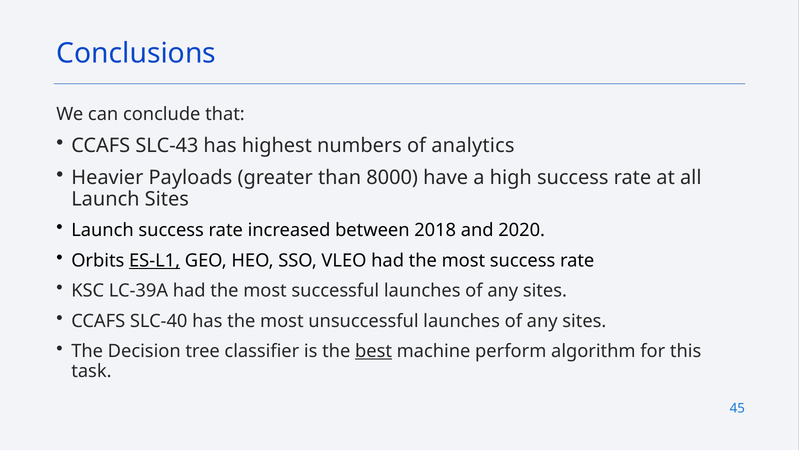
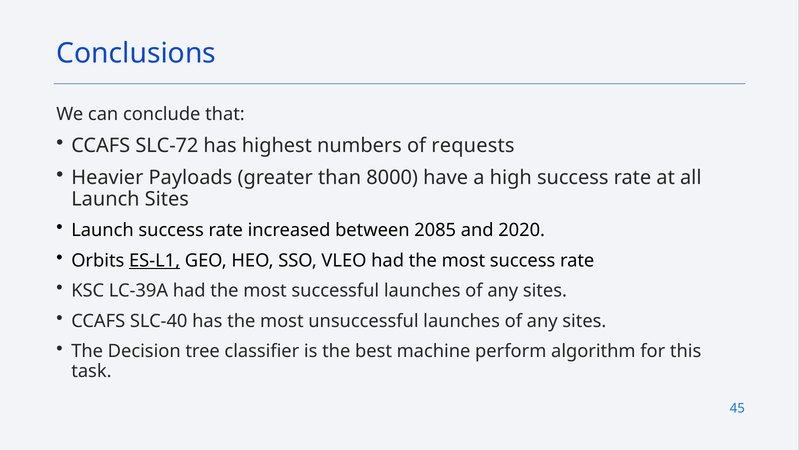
SLC-43: SLC-43 -> SLC-72
analytics: analytics -> requests
2018: 2018 -> 2085
best underline: present -> none
